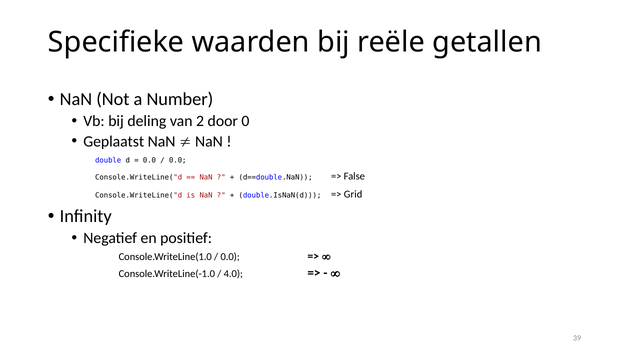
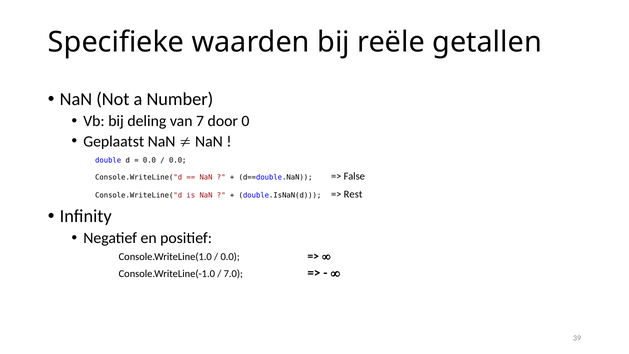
2: 2 -> 7
Grid: Grid -> Rest
4.0: 4.0 -> 7.0
